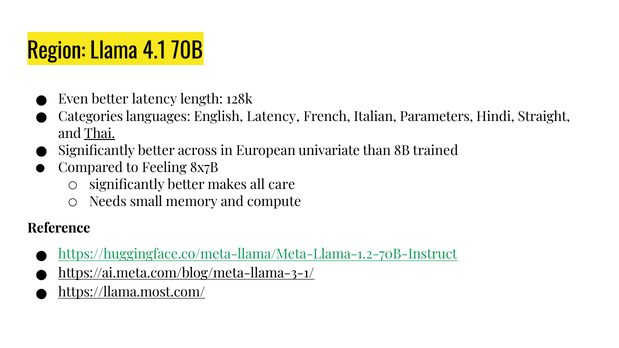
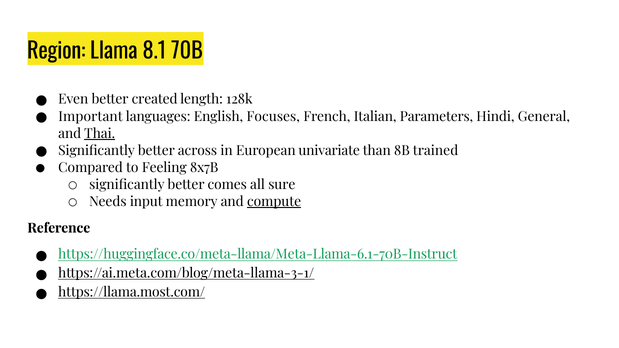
4.1: 4.1 -> 8.1
better latency: latency -> created
Categories: Categories -> Important
English Latency: Latency -> Focuses
Straight: Straight -> General
makes: makes -> comes
care: care -> sure
small: small -> input
compute underline: none -> present
https://huggingface.co/meta-llama/Meta-Llama-1.2-70B-Instruct: https://huggingface.co/meta-llama/Meta-Llama-1.2-70B-Instruct -> https://huggingface.co/meta-llama/Meta-Llama-6.1-70B-Instruct
